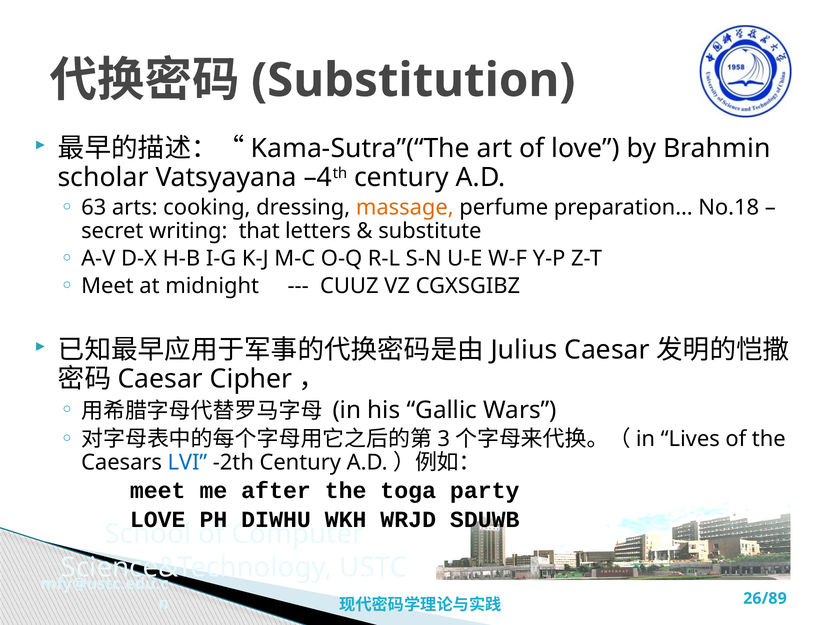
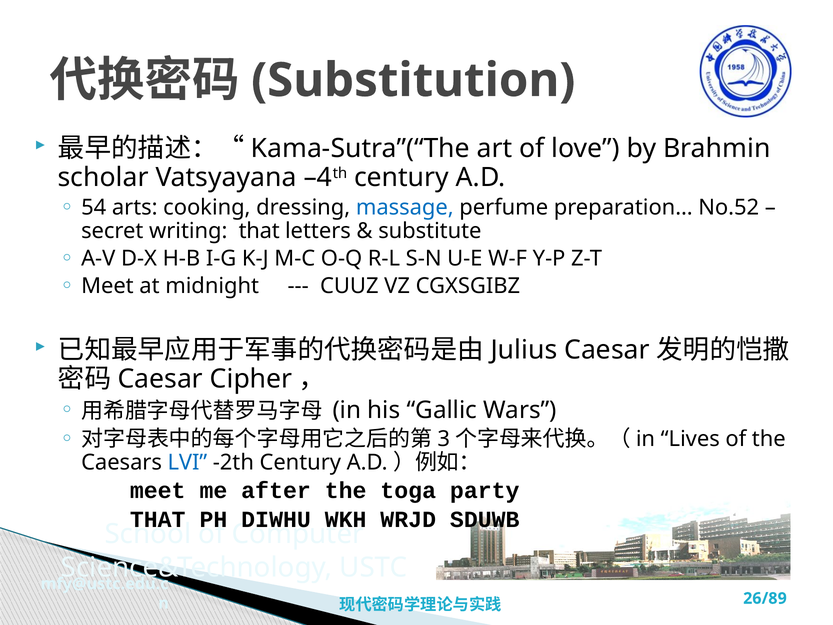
63: 63 -> 54
massage colour: orange -> blue
No.18: No.18 -> No.52
LOVE at (158, 519): LOVE -> THAT
